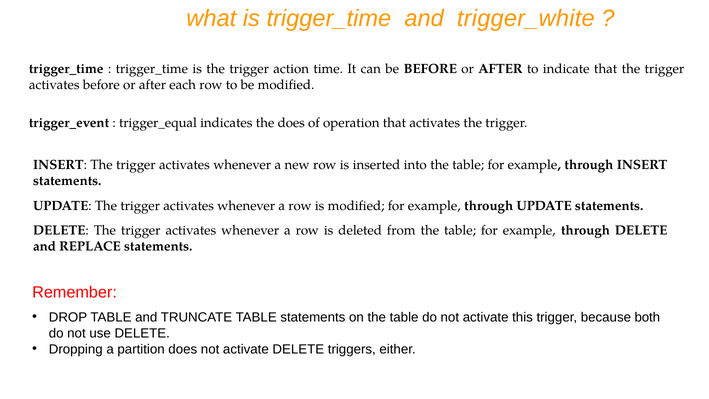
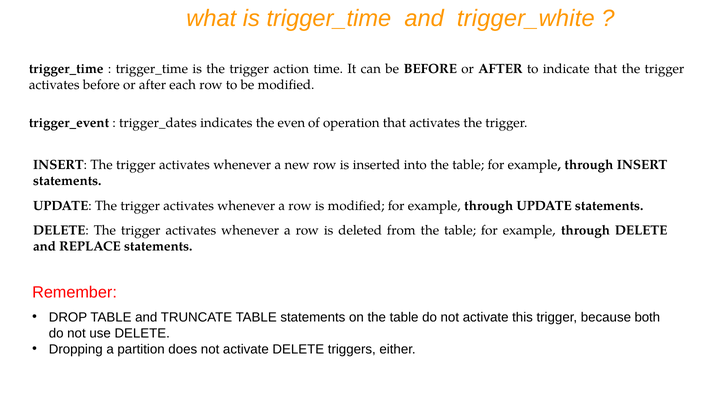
trigger_equal: trigger_equal -> trigger_dates
the does: does -> even
